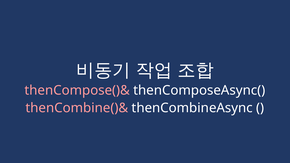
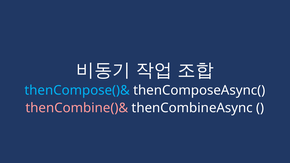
thenCompose()& colour: pink -> light blue
